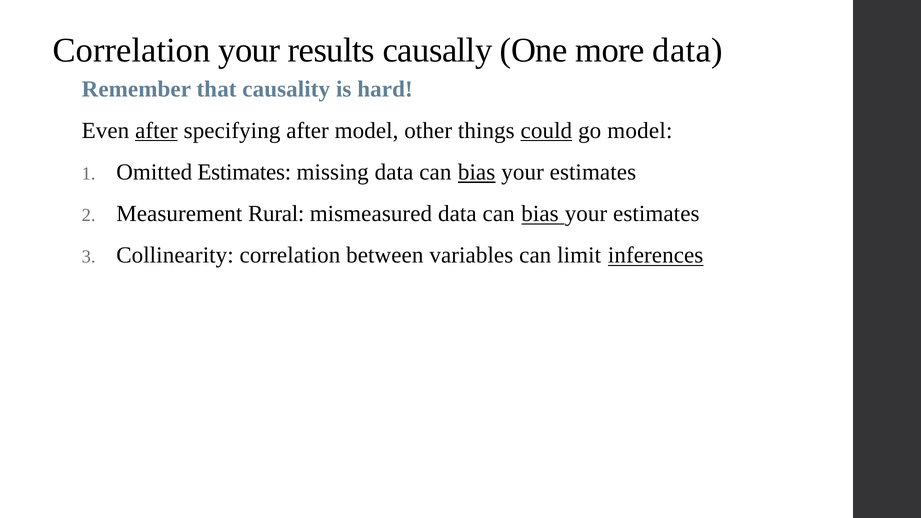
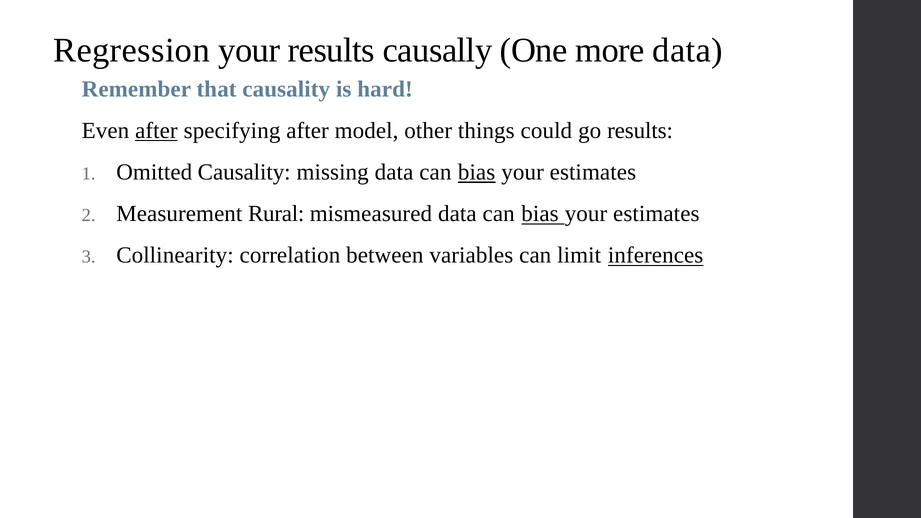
Correlation at (132, 50): Correlation -> Regression
could underline: present -> none
go model: model -> results
Omitted Estimates: Estimates -> Causality
